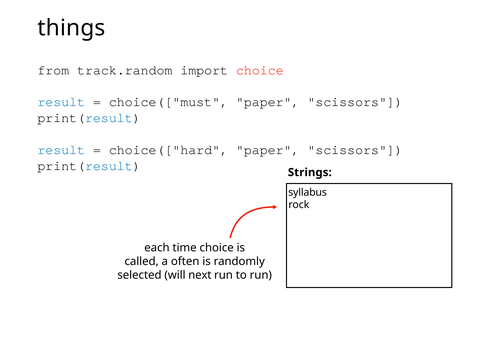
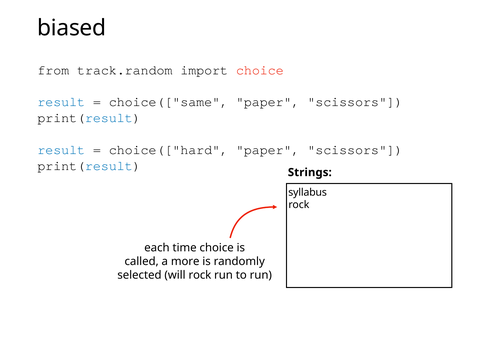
things: things -> biased
choice(["must: choice(["must -> choice(["same
often: often -> more
will next: next -> rock
